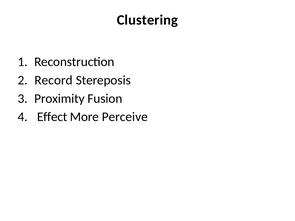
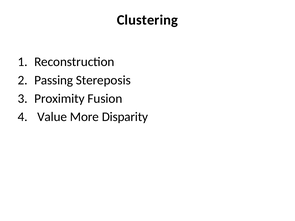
Record: Record -> Passing
Effect: Effect -> Value
Perceive: Perceive -> Disparity
